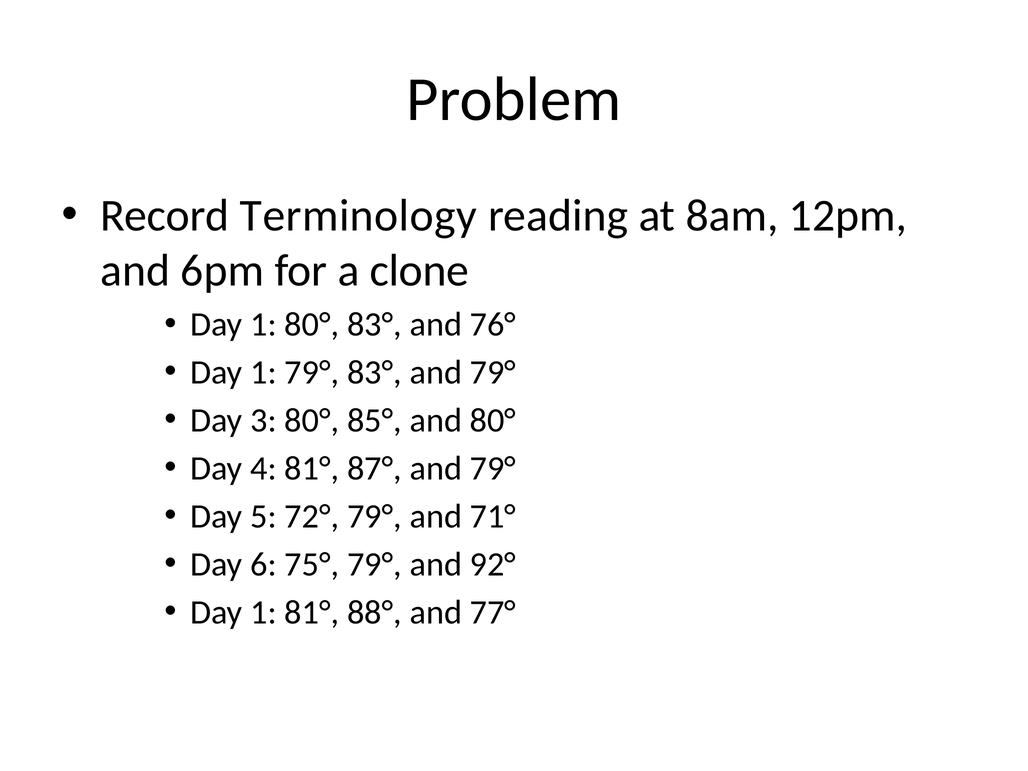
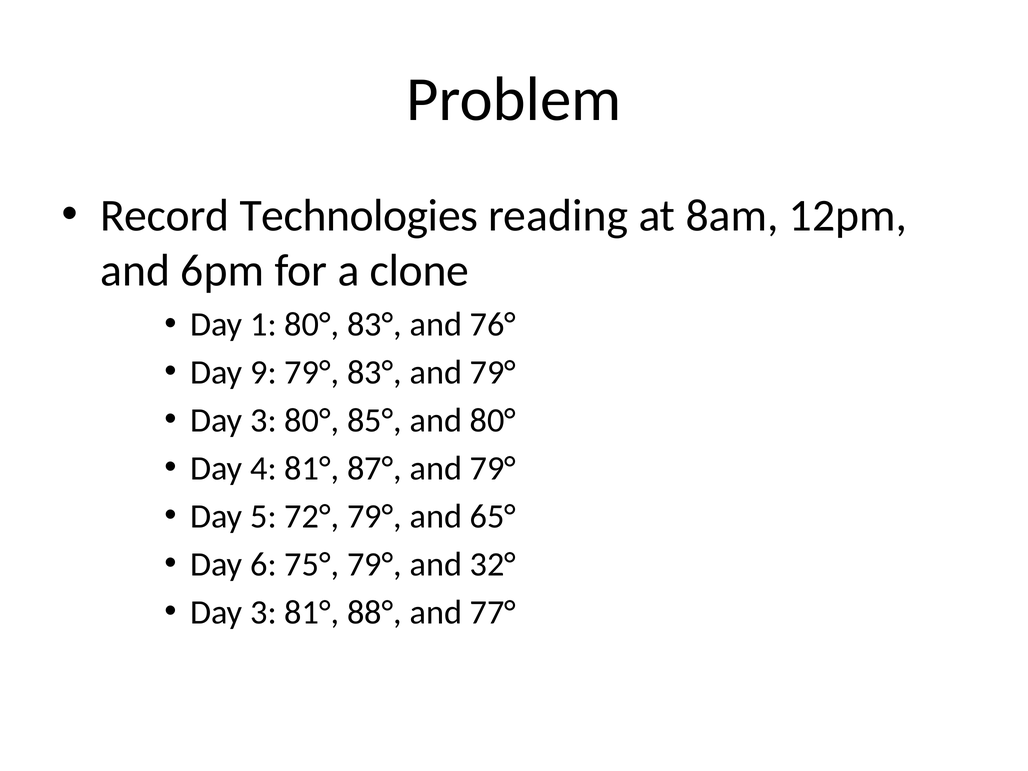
Terminology: Terminology -> Technologies
1 at (263, 373): 1 -> 9
71°: 71° -> 65°
92°: 92° -> 32°
1 at (263, 612): 1 -> 3
